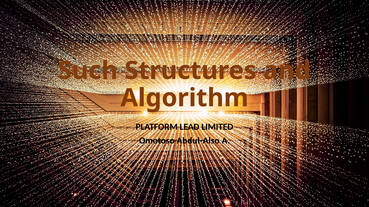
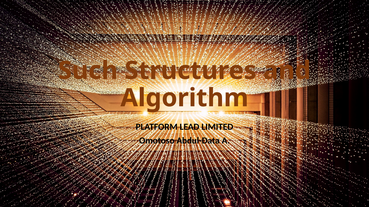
Abdul-Also: Abdul-Also -> Abdul-Data
